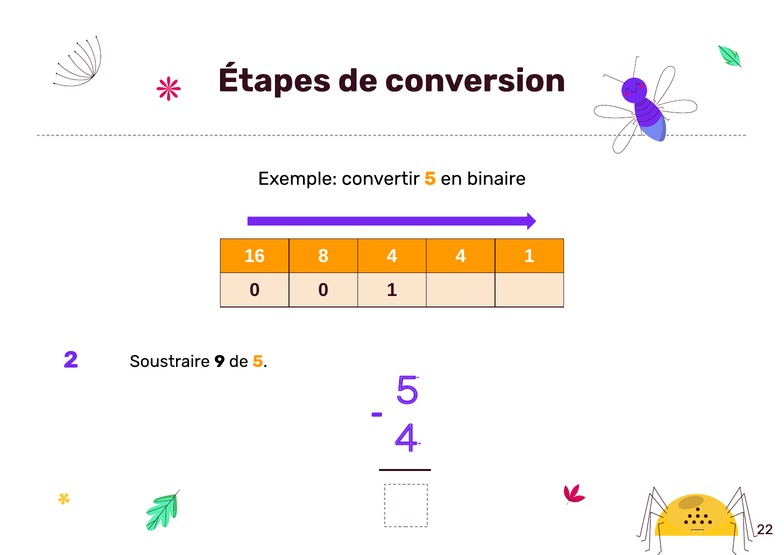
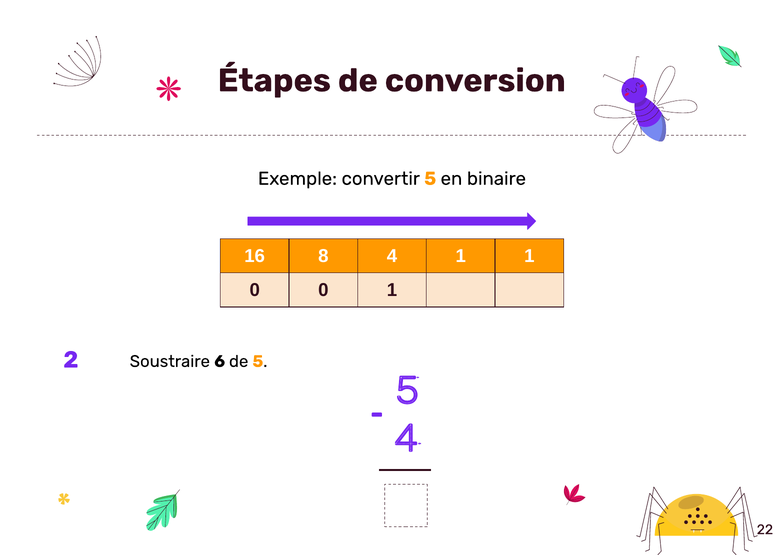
4 4: 4 -> 1
9: 9 -> 6
